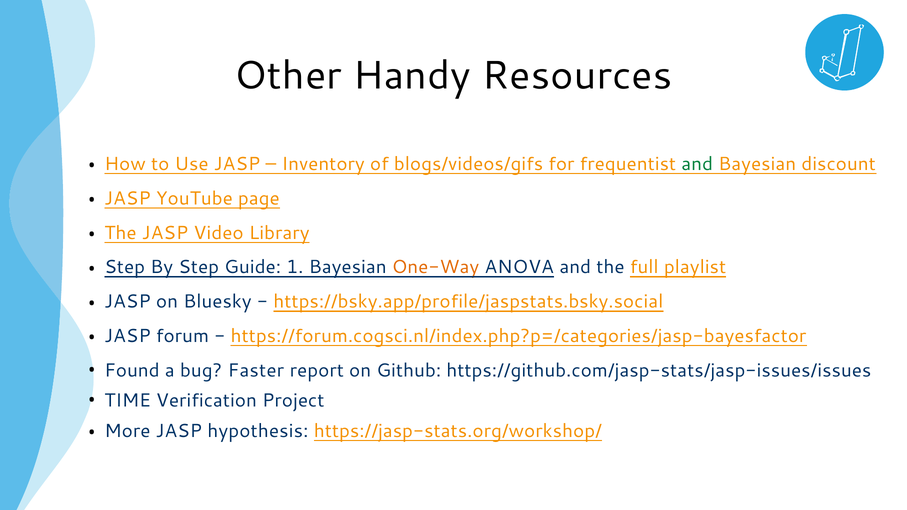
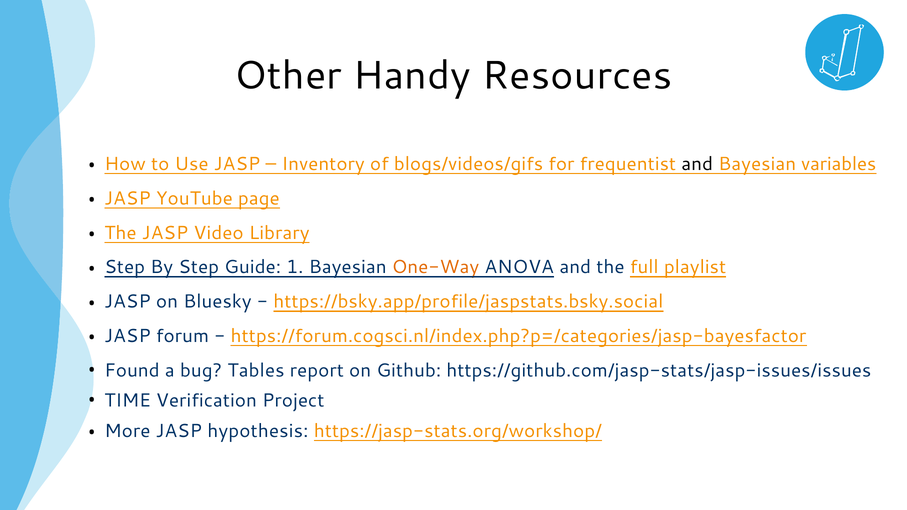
and at (697, 164) colour: green -> black
discount: discount -> variables
Faster: Faster -> Tables
